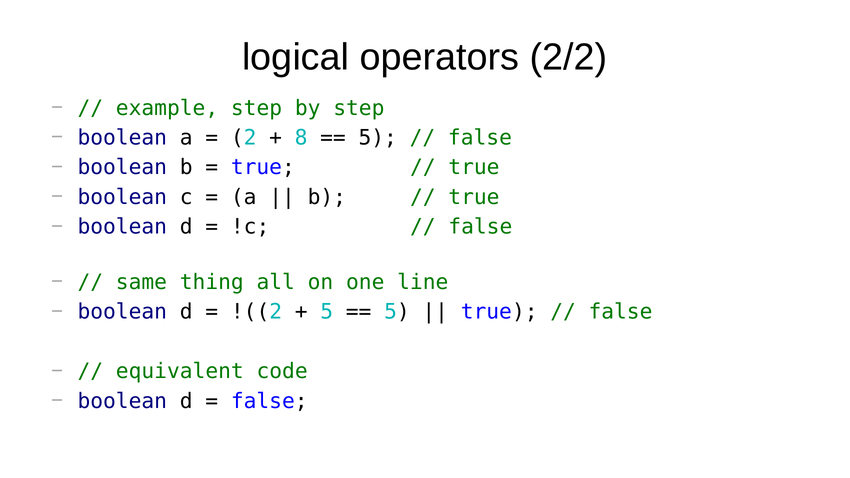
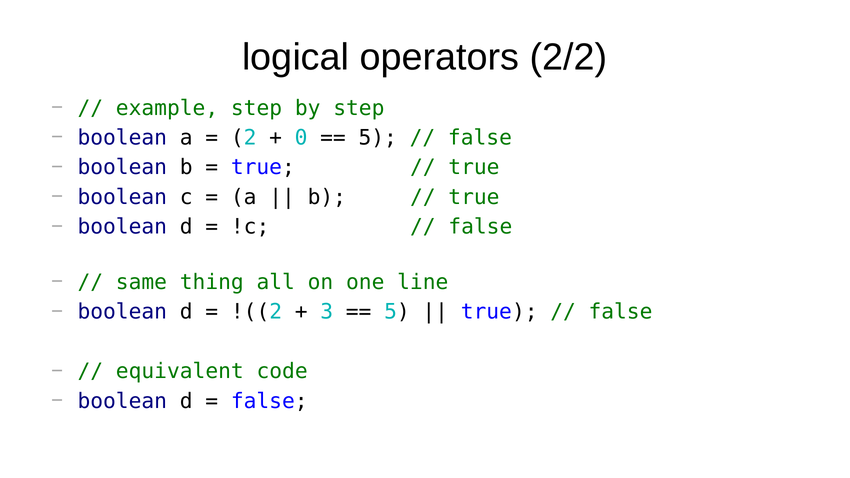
8: 8 -> 0
5 at (327, 312): 5 -> 3
